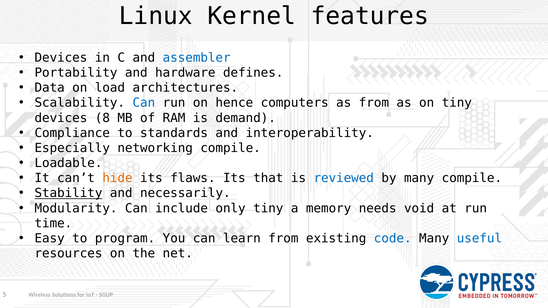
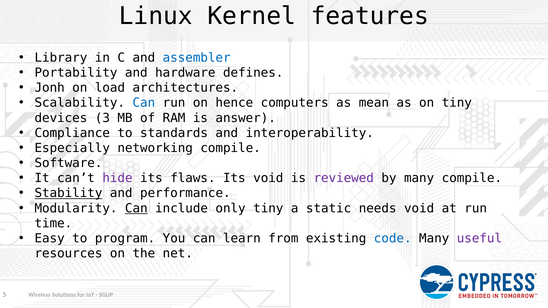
Devices at (61, 58): Devices -> Library
Data: Data -> Jonh
as from: from -> mean
8: 8 -> 3
demand: demand -> answer
Loadable: Loadable -> Software
hide colour: orange -> purple
Its that: that -> void
reviewed colour: blue -> purple
necessarily: necessarily -> performance
Can at (136, 208) underline: none -> present
memory: memory -> static
useful colour: blue -> purple
